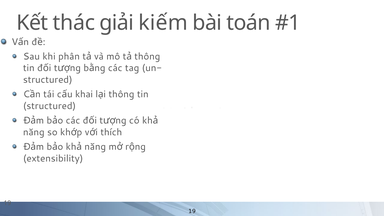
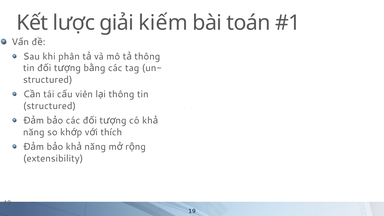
thác: thác -> lược
khai: khai -> viên
